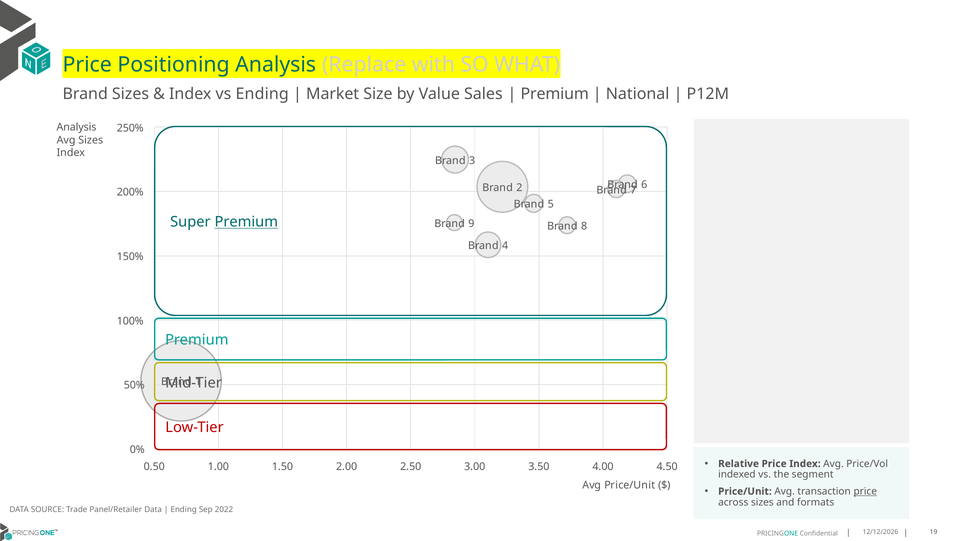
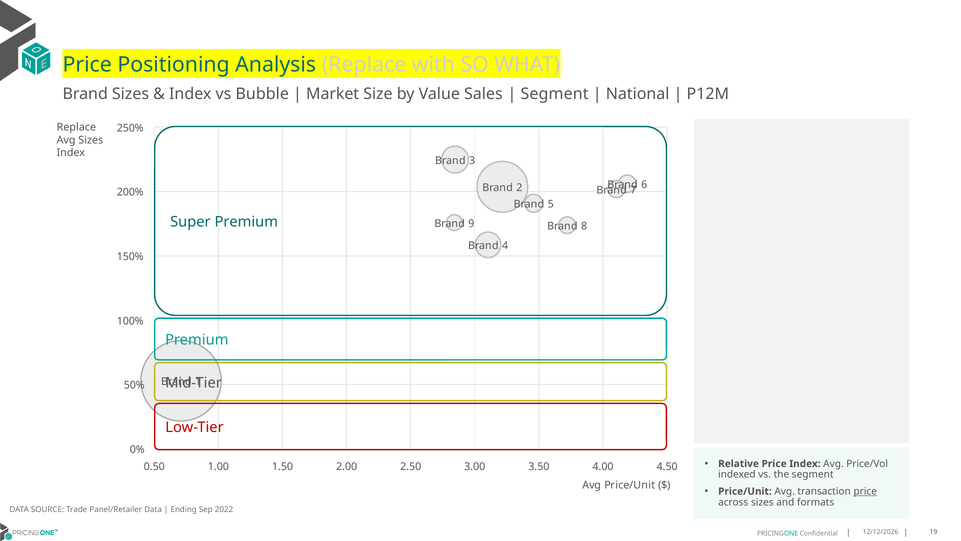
vs Ending: Ending -> Bubble
Premium at (555, 94): Premium -> Segment
Analysis at (76, 127): Analysis -> Replace
Premium at (246, 222) underline: present -> none
